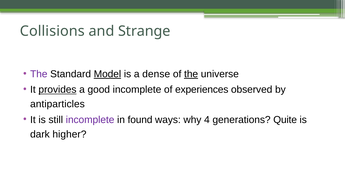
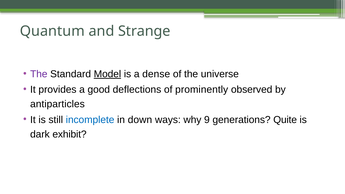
Collisions: Collisions -> Quantum
the at (191, 74) underline: present -> none
provides underline: present -> none
good incomplete: incomplete -> deflections
experiences: experiences -> prominently
incomplete at (90, 120) colour: purple -> blue
found: found -> down
4: 4 -> 9
higher: higher -> exhibit
